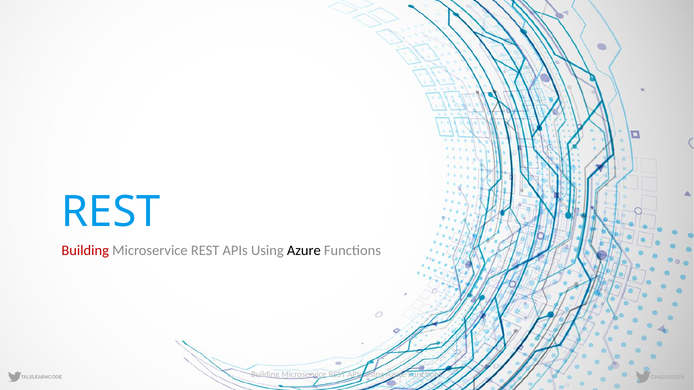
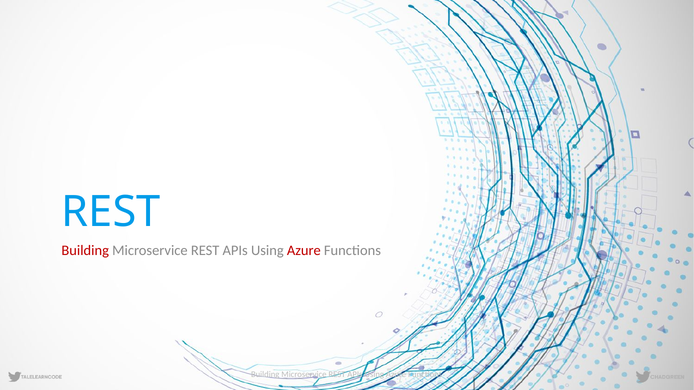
Azure at (304, 251) colour: black -> red
